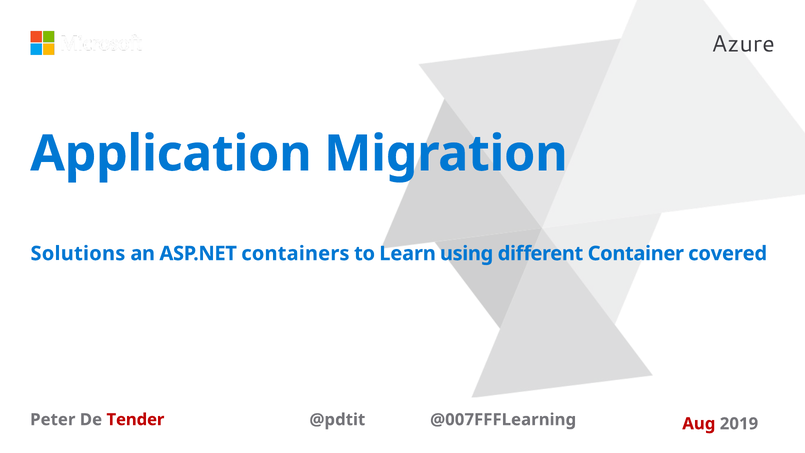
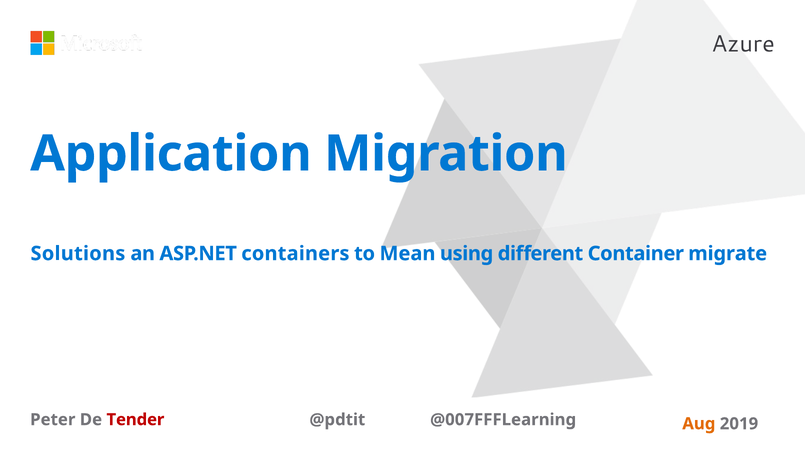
Learn: Learn -> Mean
covered: covered -> migrate
Aug colour: red -> orange
